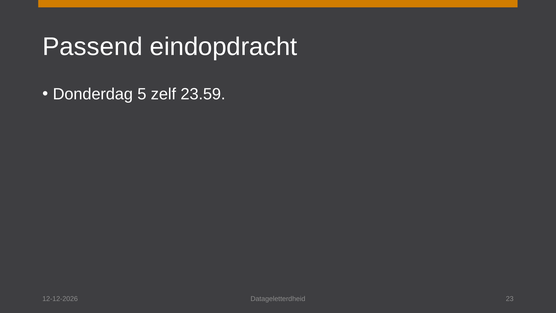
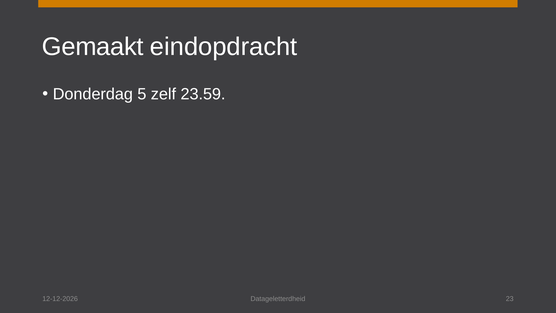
Passend: Passend -> Gemaakt
